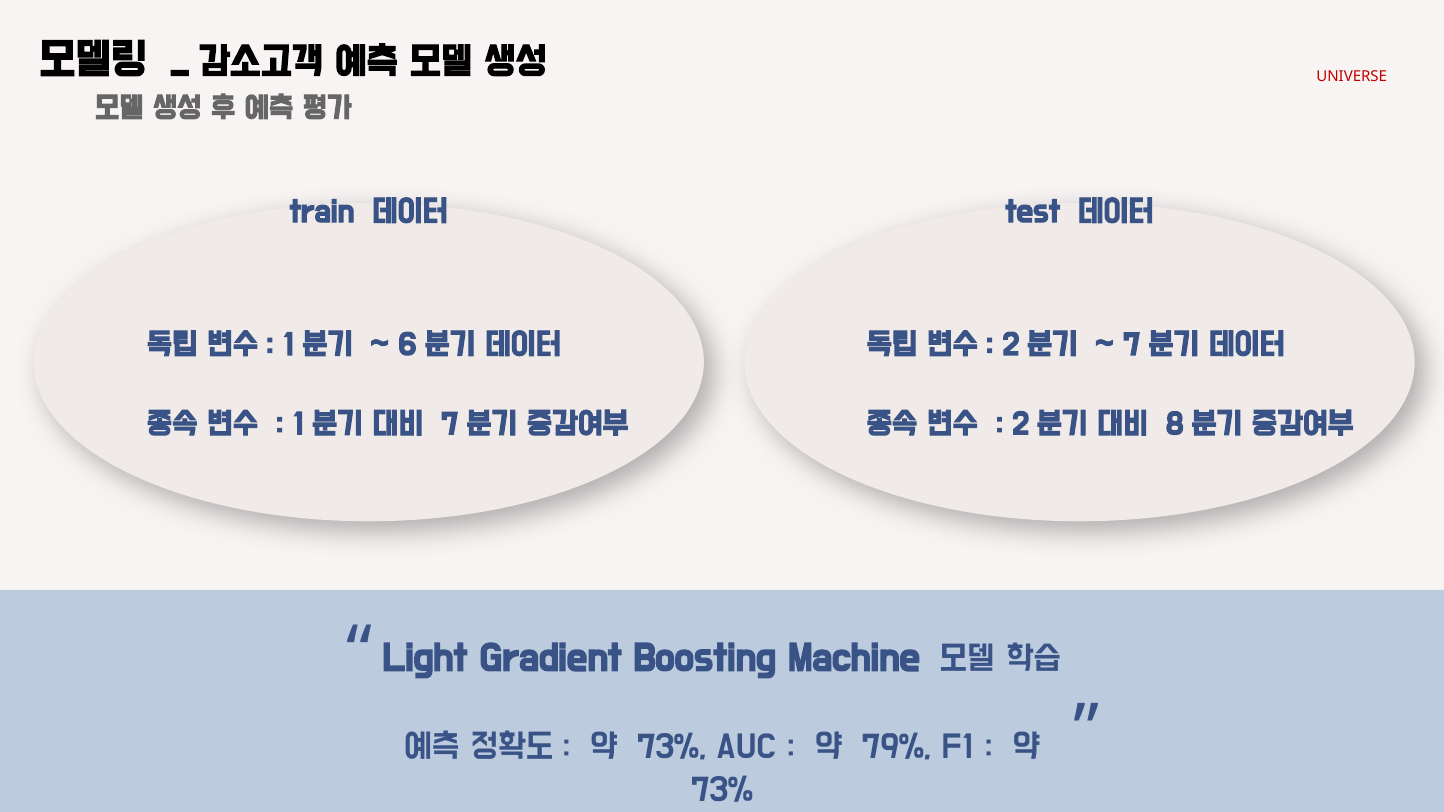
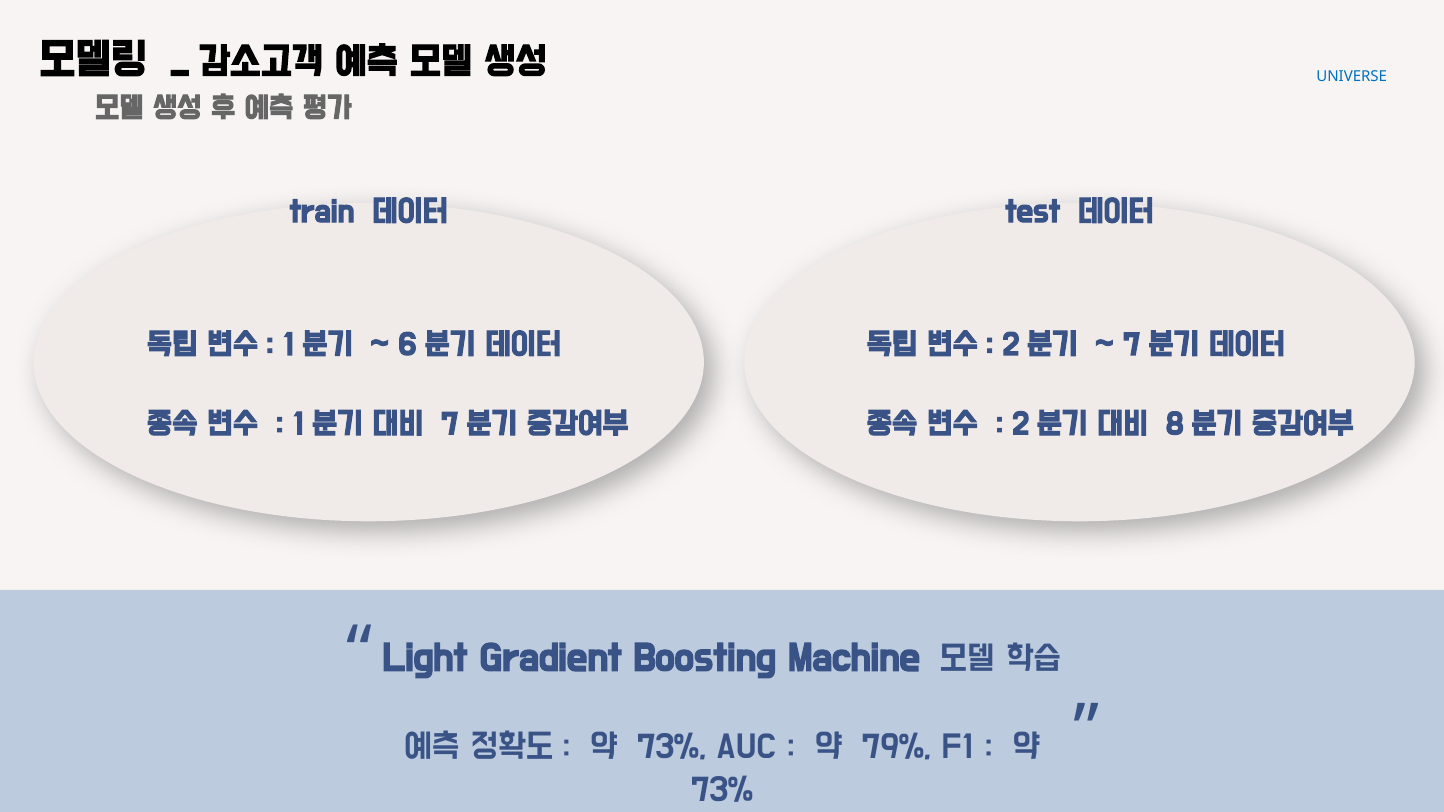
UNIVERSE colour: red -> blue
